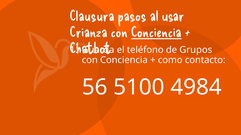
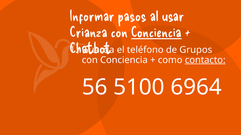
Clausura: Clausura -> Informar
contacto underline: none -> present
4984: 4984 -> 6964
